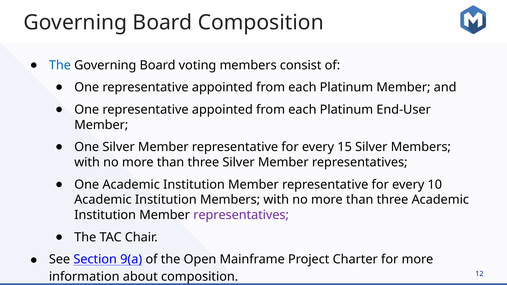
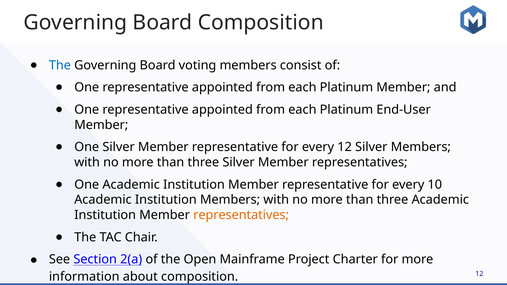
every 15: 15 -> 12
representatives at (241, 215) colour: purple -> orange
9(a: 9(a -> 2(a
